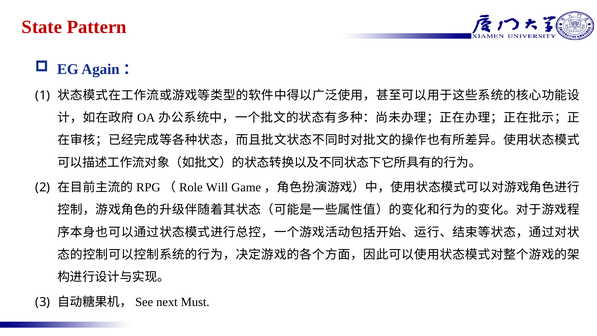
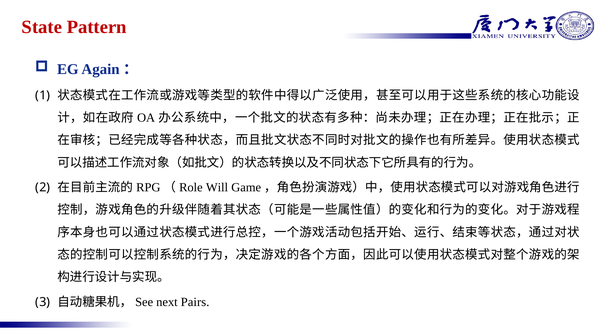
Must: Must -> Pairs
